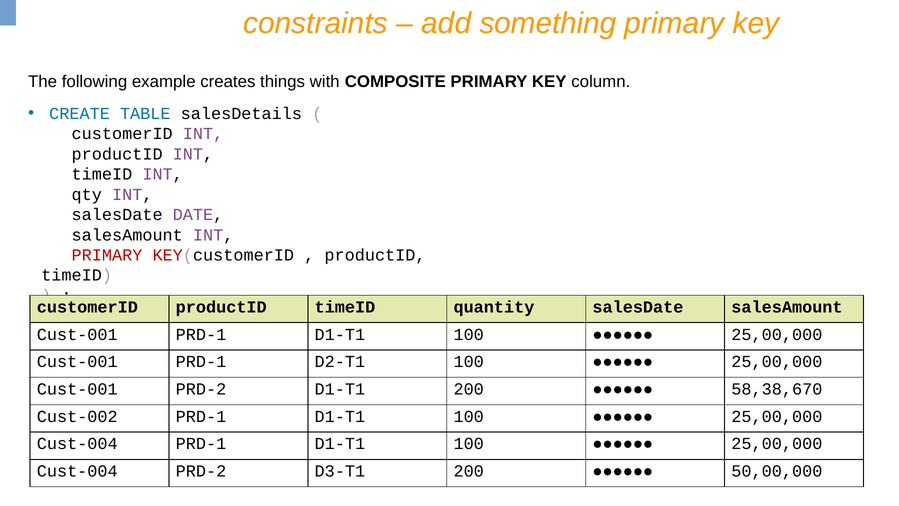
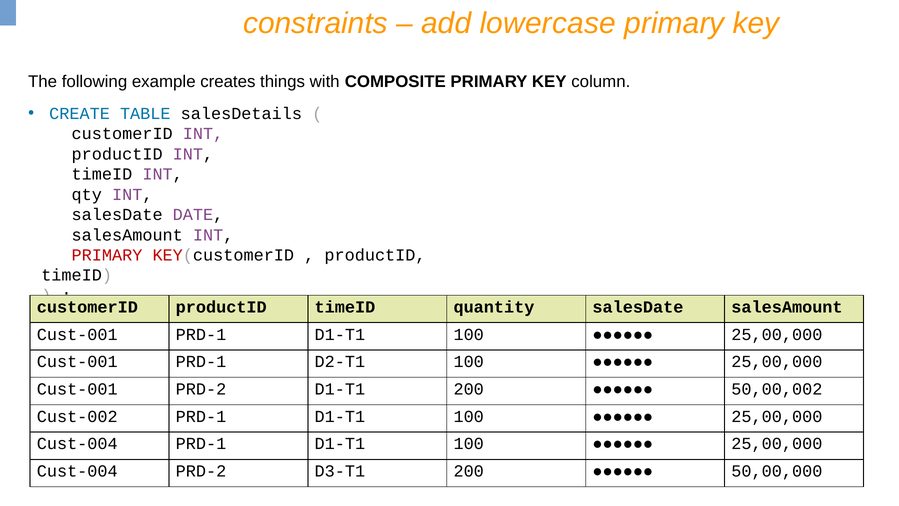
something: something -> lowercase
58,38,670: 58,38,670 -> 50,00,002
